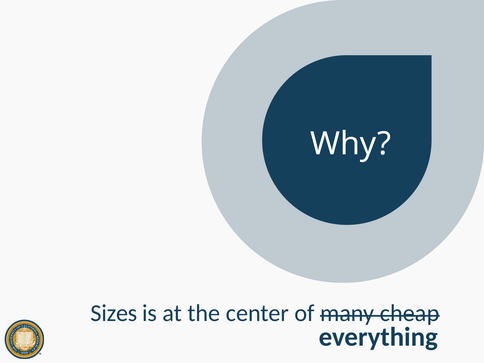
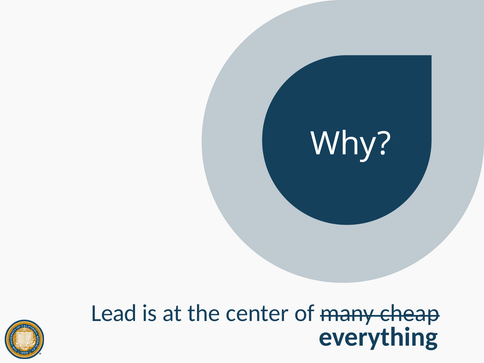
Sizes: Sizes -> Lead
